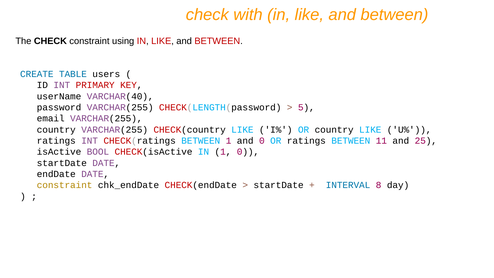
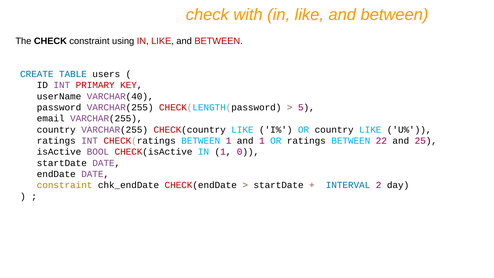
and 0: 0 -> 1
11: 11 -> 22
8: 8 -> 2
